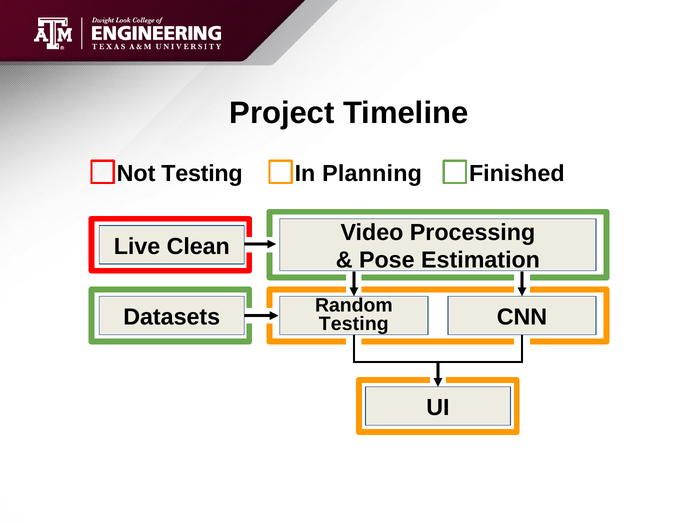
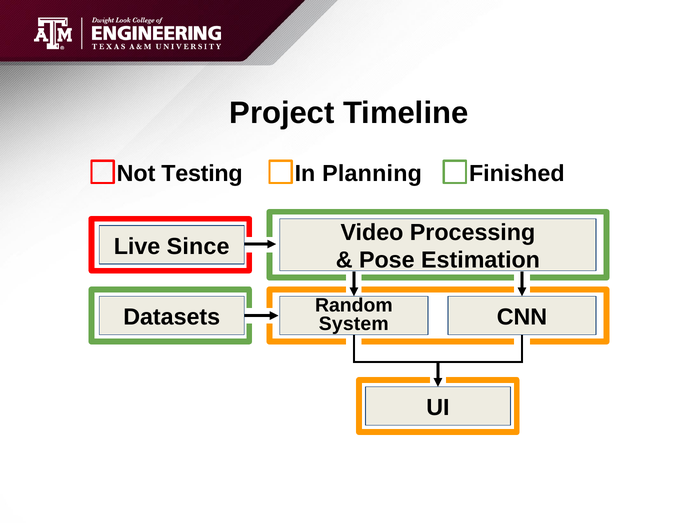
Clean: Clean -> Since
Testing at (354, 324): Testing -> System
